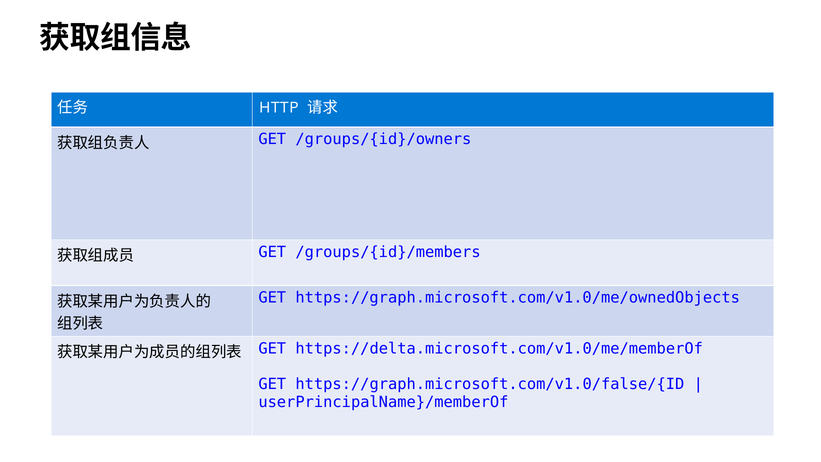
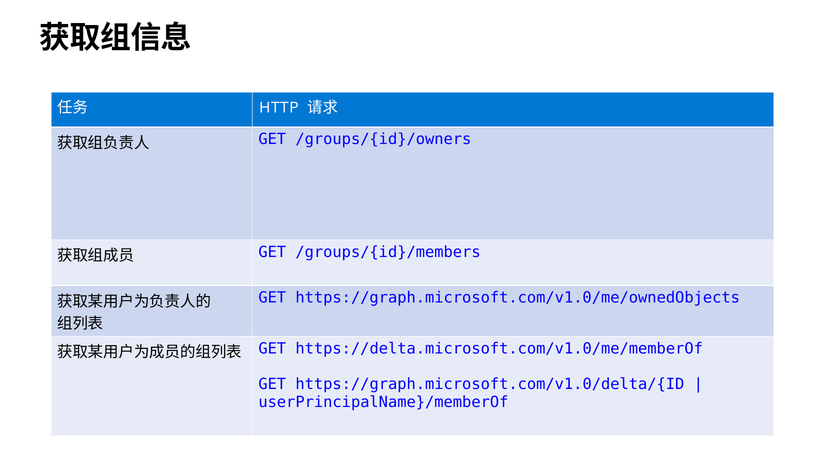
https://graph.microsoft.com/v1.0/false/{ID: https://graph.microsoft.com/v1.0/false/{ID -> https://graph.microsoft.com/v1.0/delta/{ID
